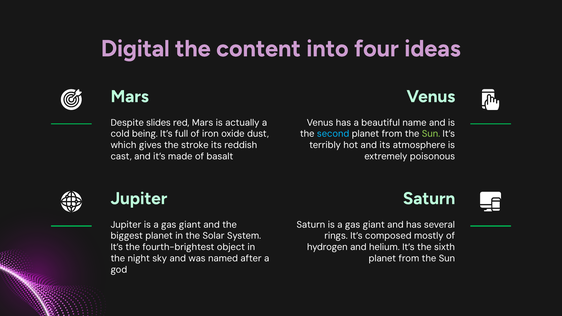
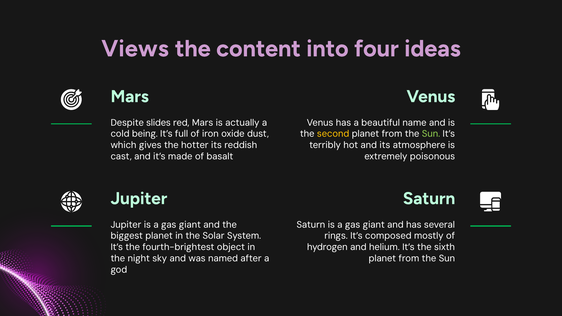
Digital: Digital -> Views
second colour: light blue -> yellow
stroke: stroke -> hotter
